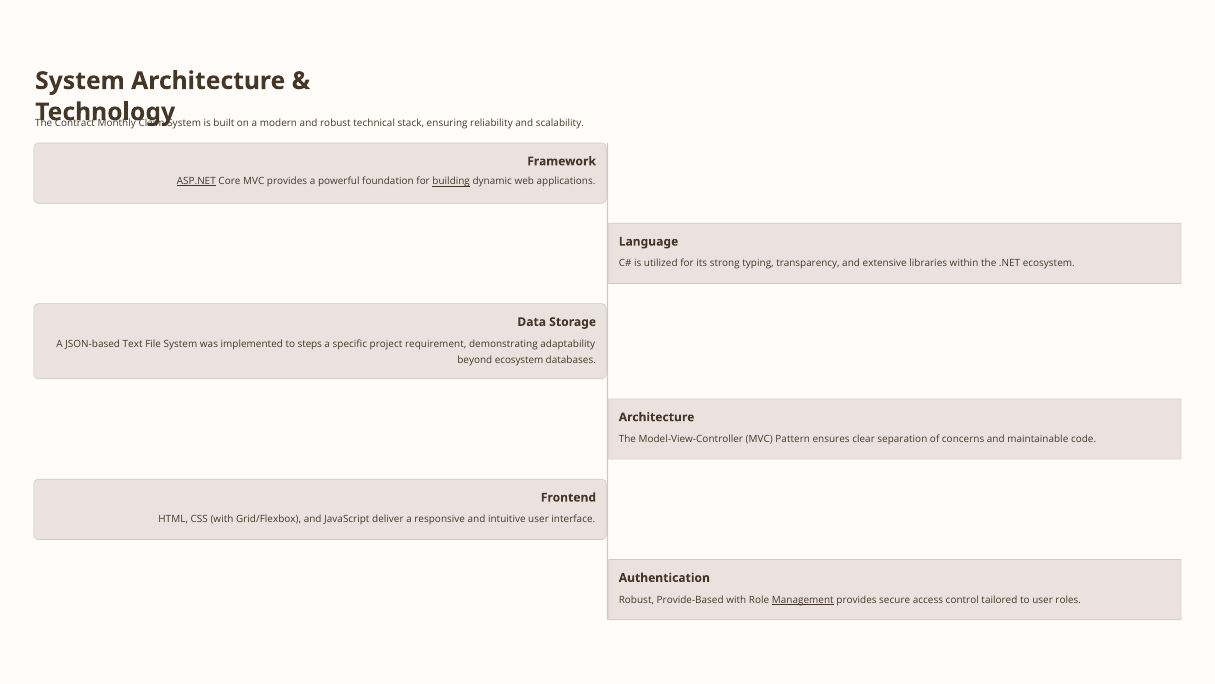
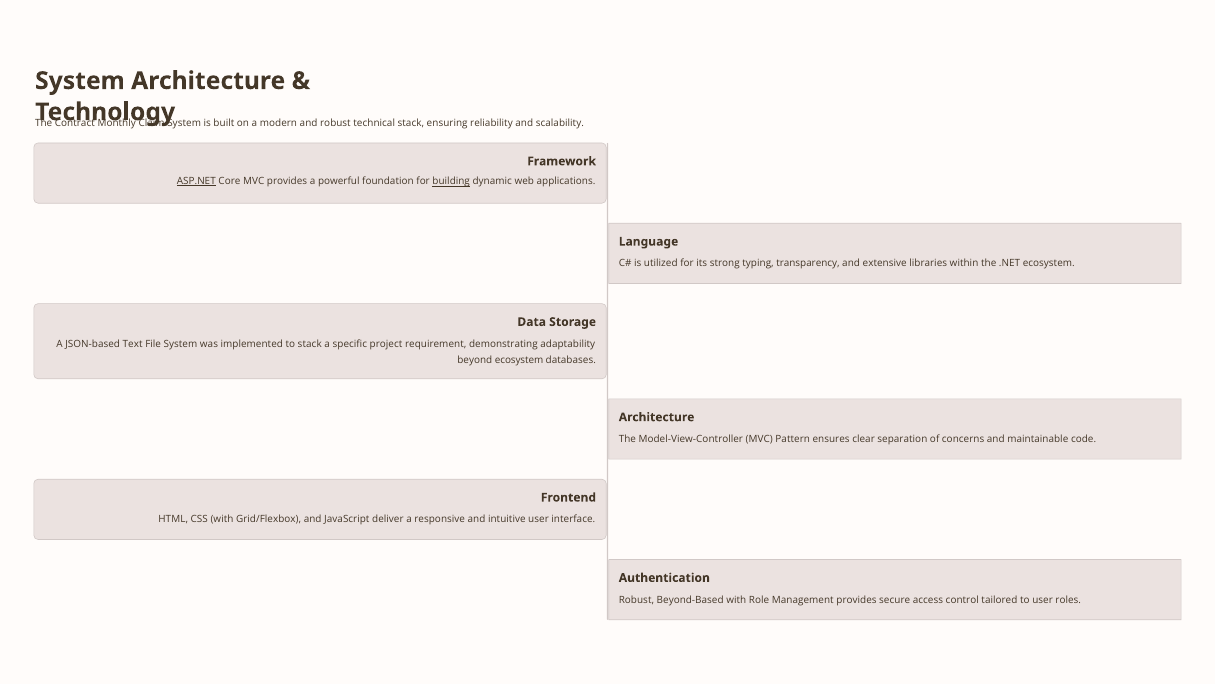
to steps: steps -> stack
Provide-Based: Provide-Based -> Beyond-Based
Management underline: present -> none
